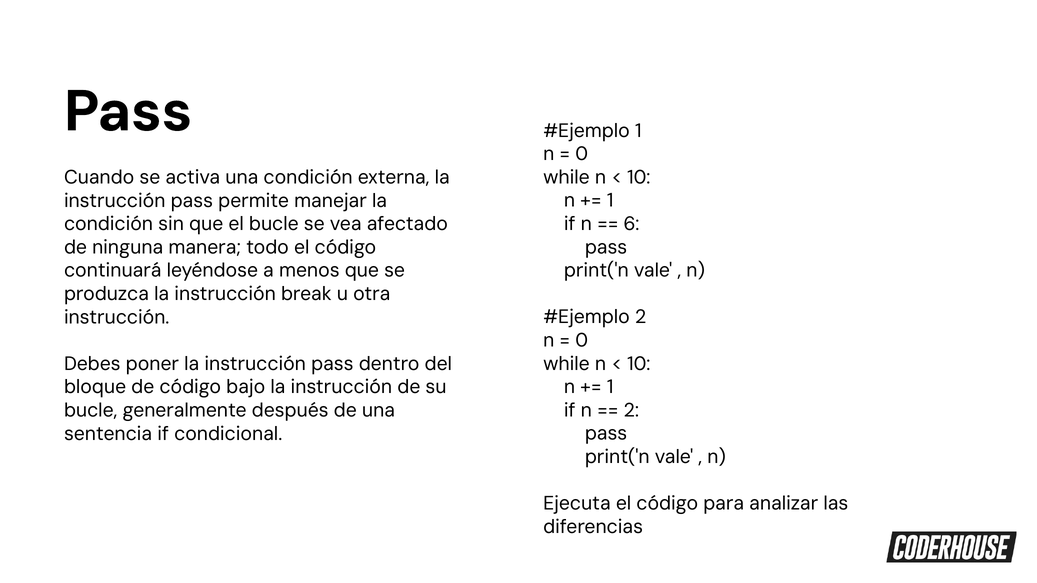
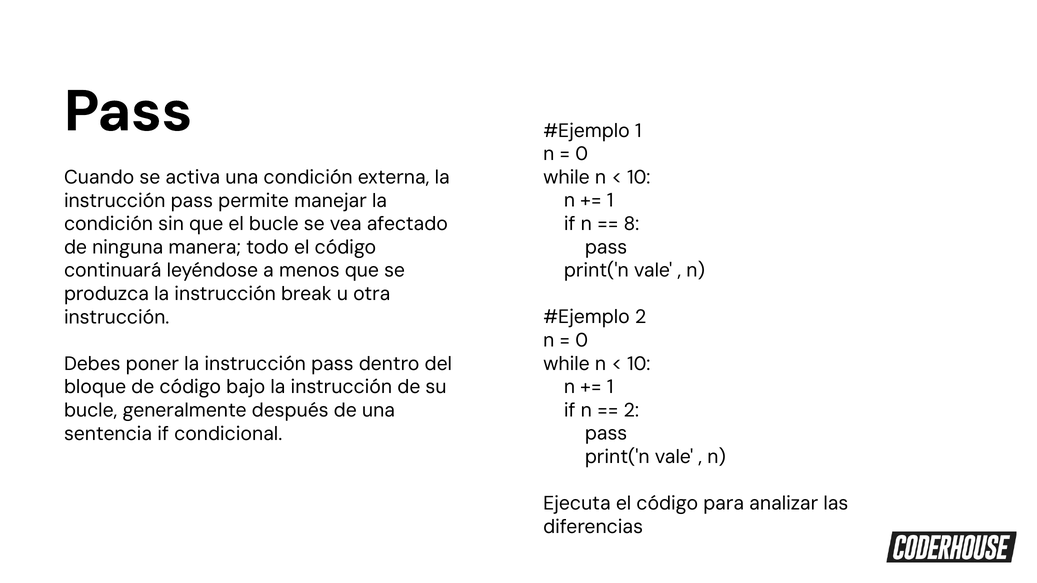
6: 6 -> 8
